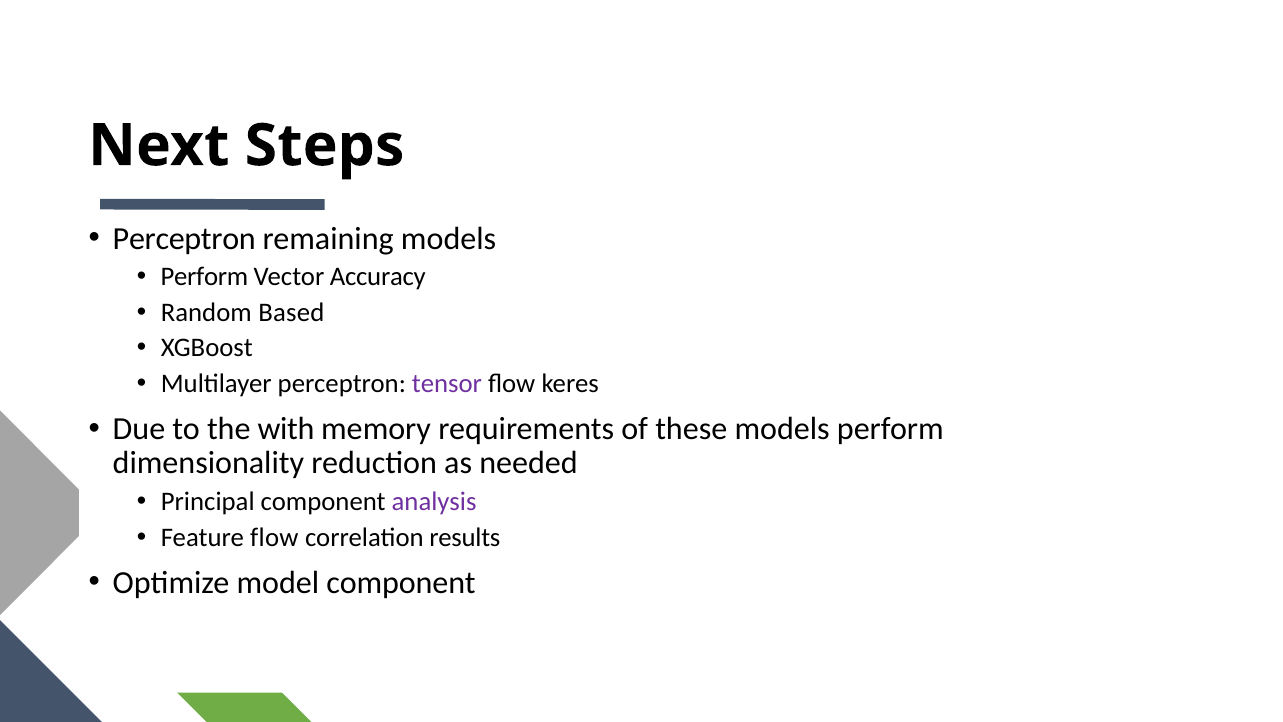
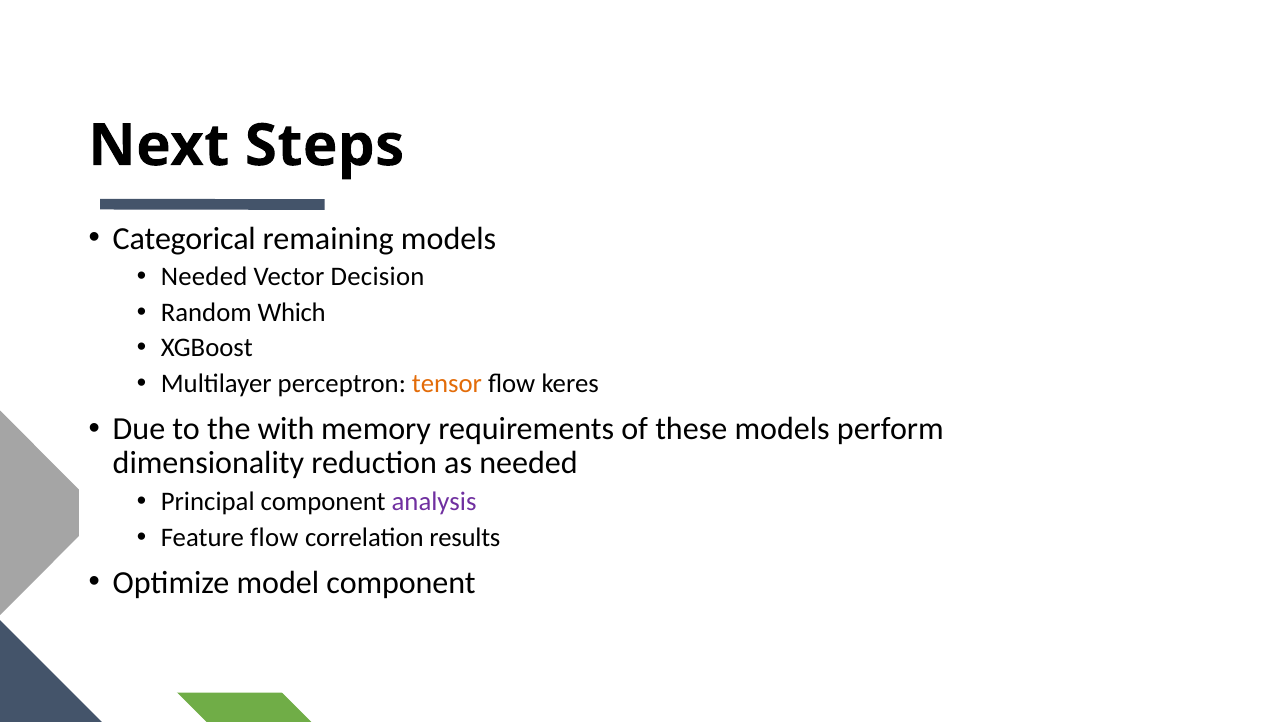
Perceptron at (184, 238): Perceptron -> Categorical
Perform at (204, 277): Perform -> Needed
Accuracy: Accuracy -> Decision
Based: Based -> Which
tensor colour: purple -> orange
